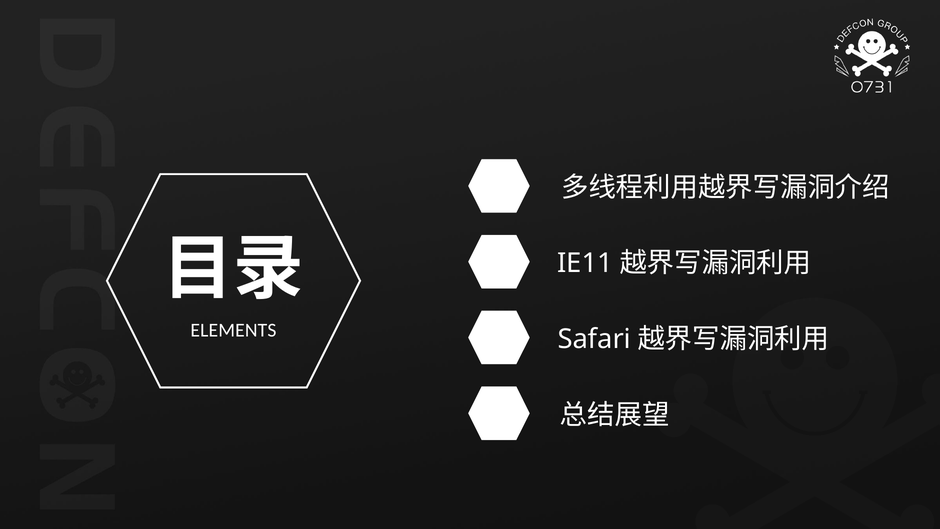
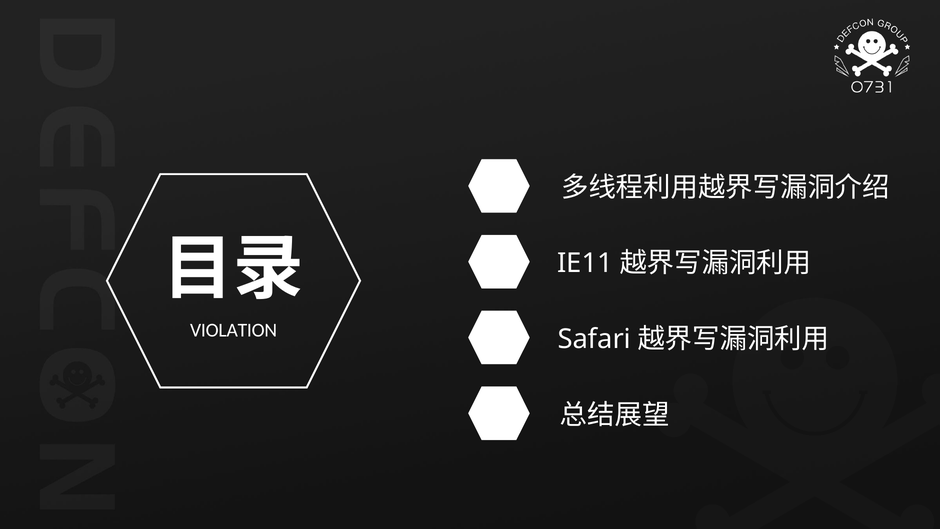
ELEMENTS: ELEMENTS -> VIOLATION
